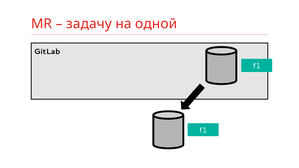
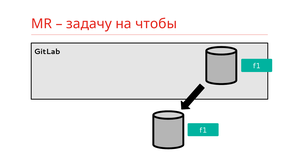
одной: одной -> чтобы
